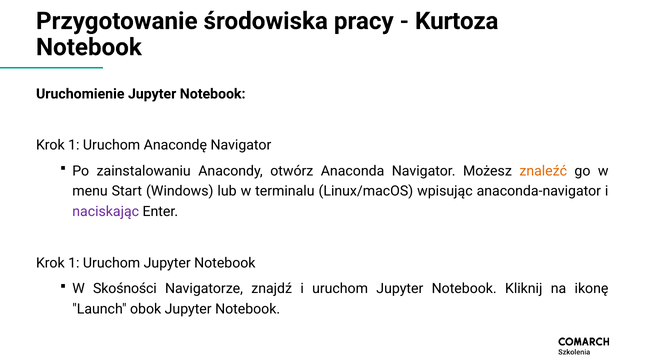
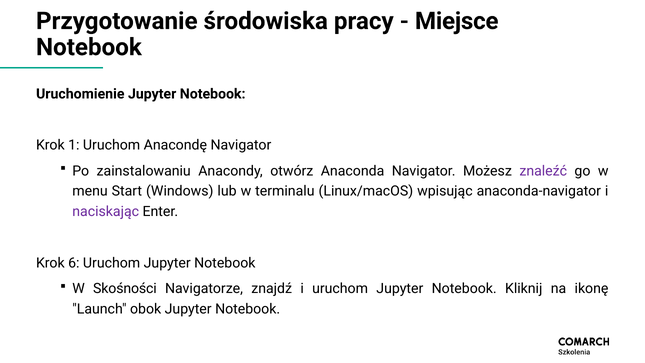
Kurtoza: Kurtoza -> Miejsce
znaleźć colour: orange -> purple
1 at (74, 263): 1 -> 6
